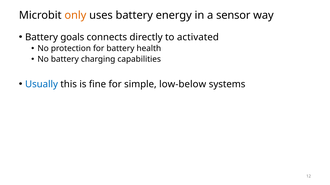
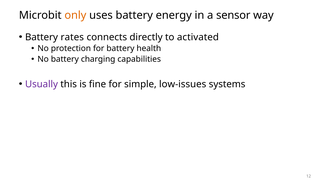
goals: goals -> rates
Usually colour: blue -> purple
low-below: low-below -> low-issues
